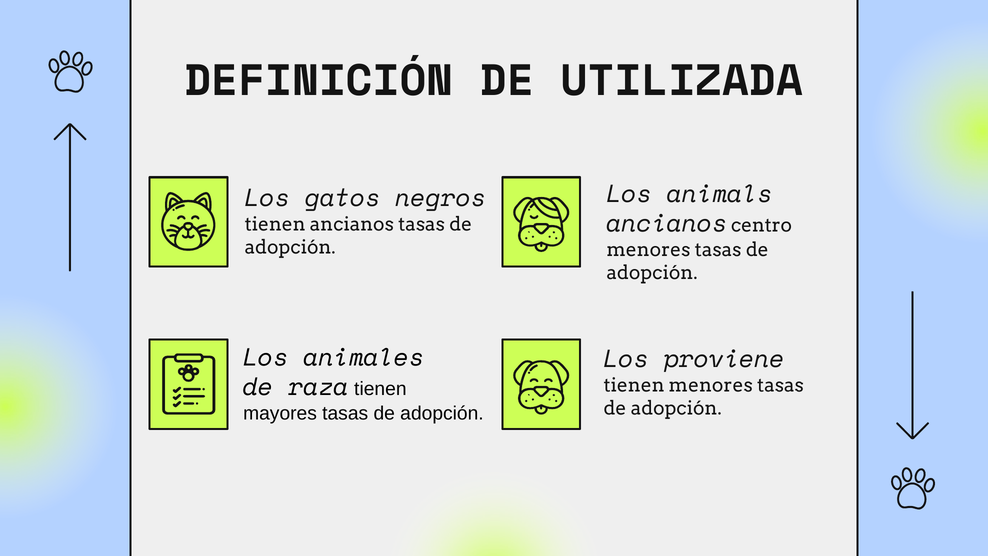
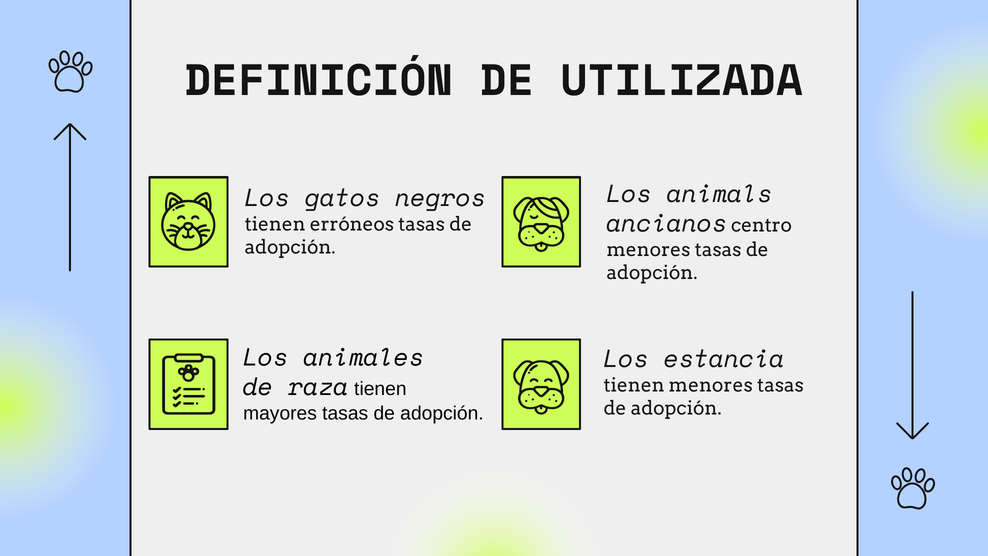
tienen ancianos: ancianos -> erróneos
proviene: proviene -> estancia
